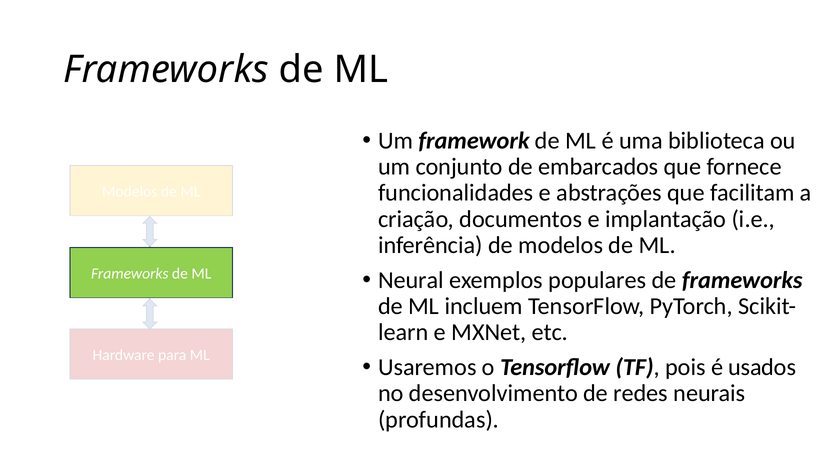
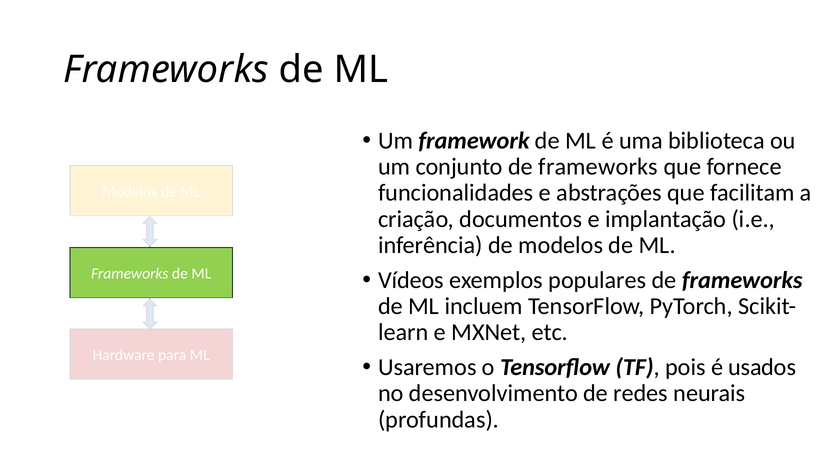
conjunto de embarcados: embarcados -> frameworks
Neural: Neural -> Vídeos
